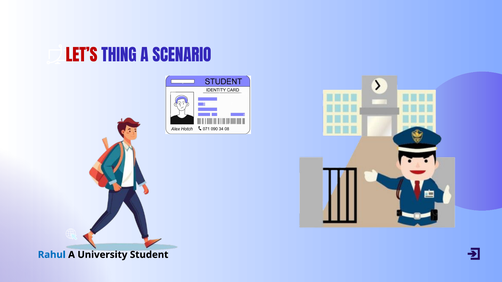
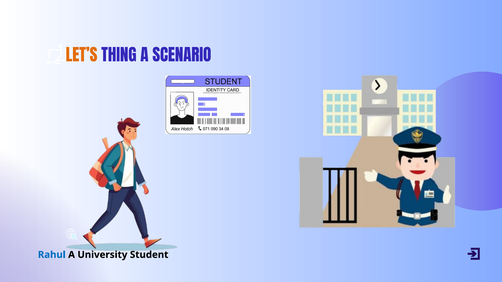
LET’S colour: red -> orange
